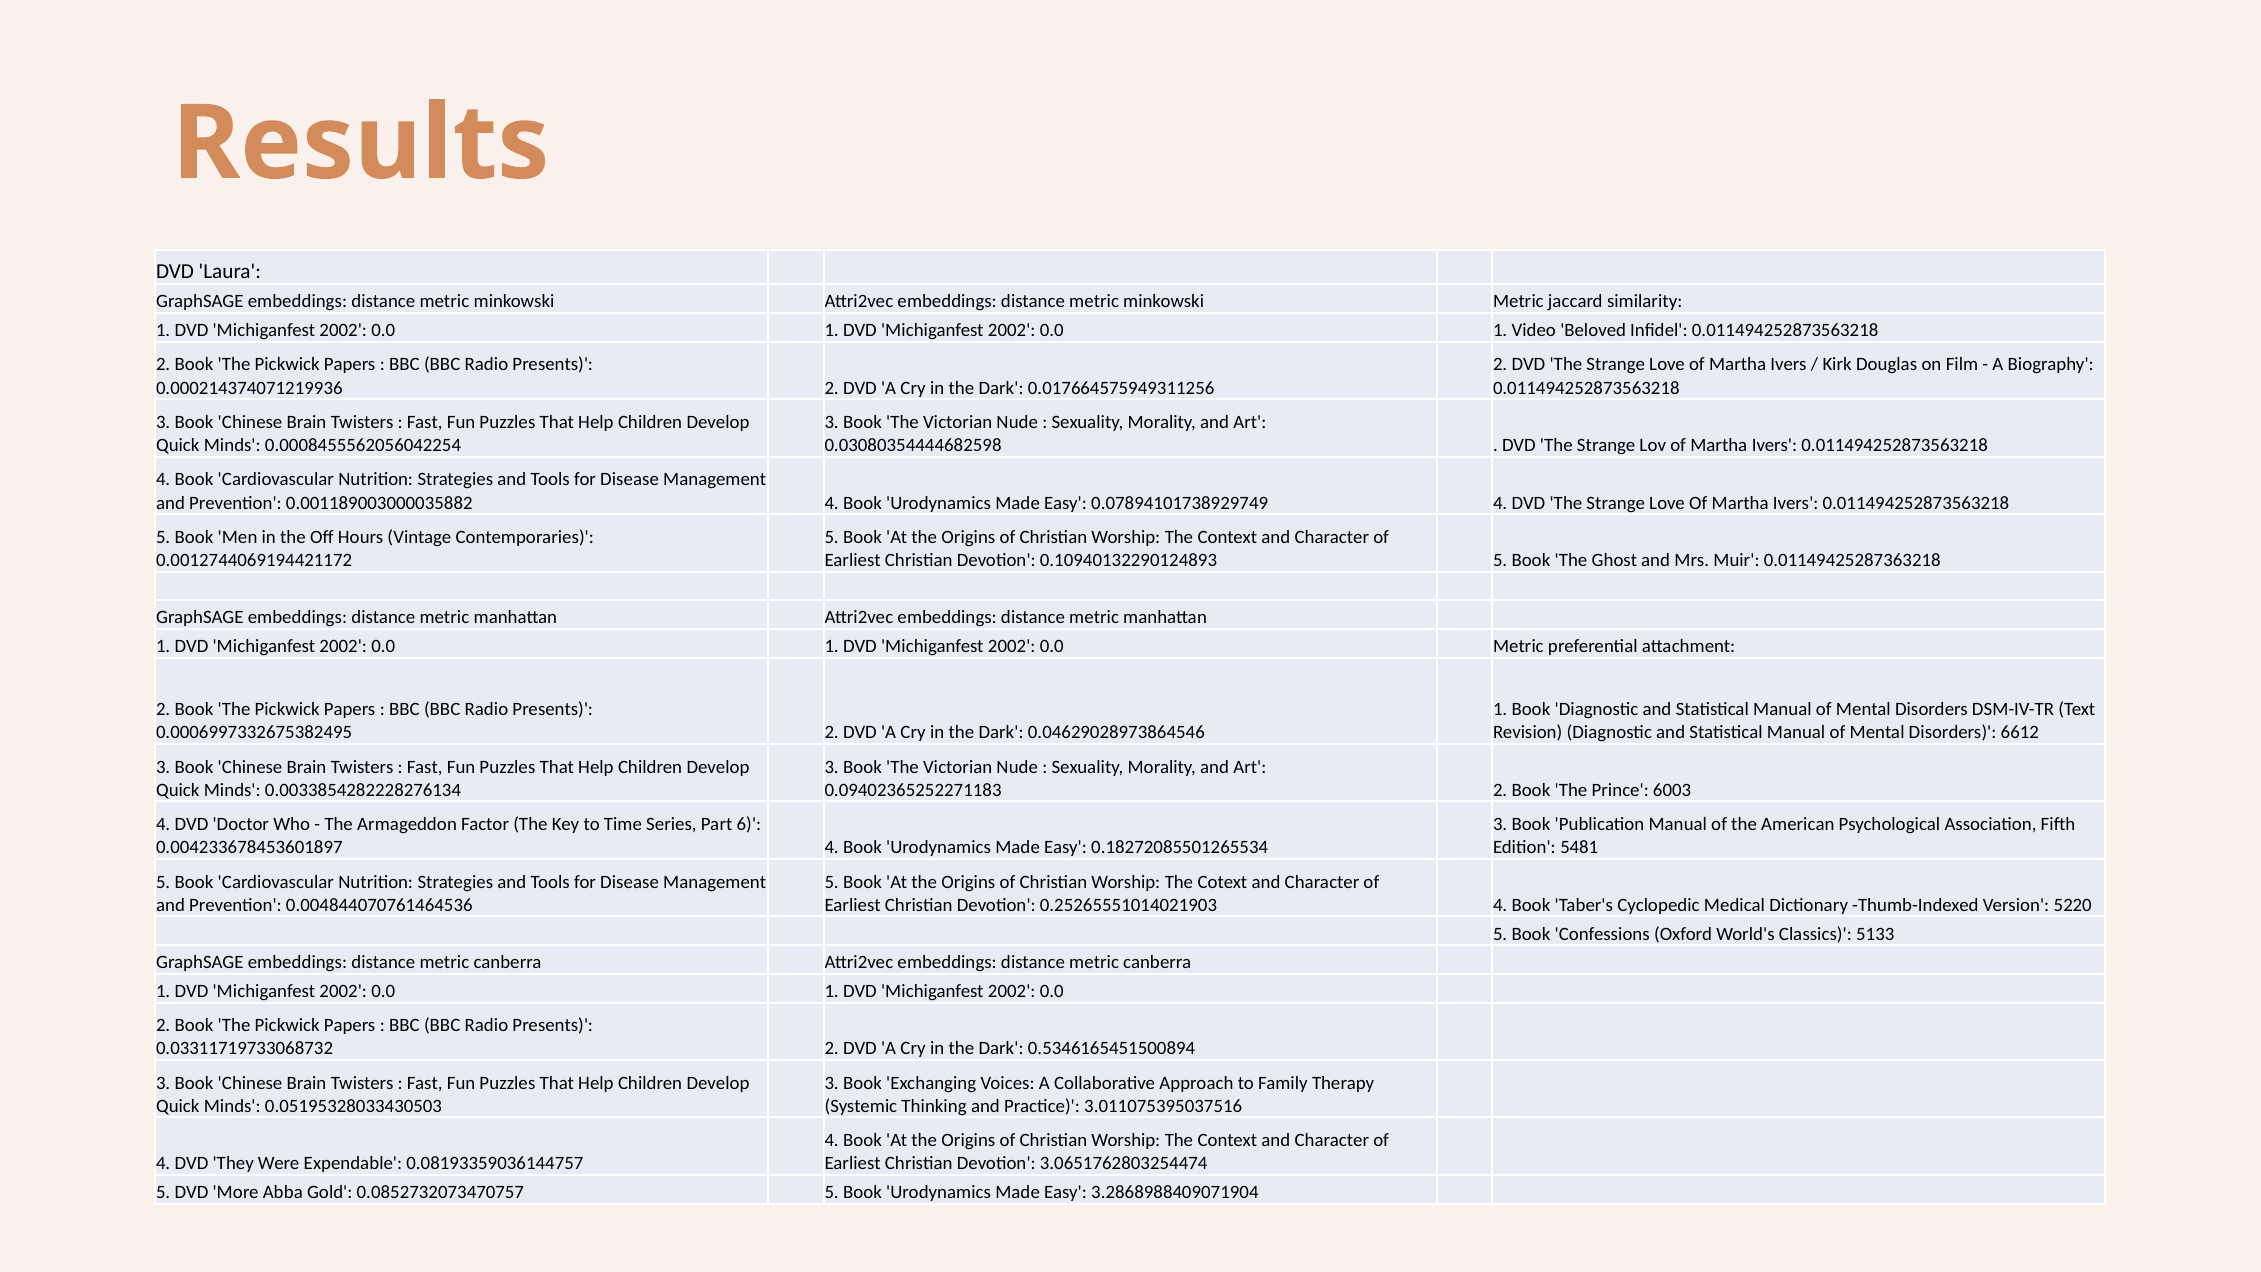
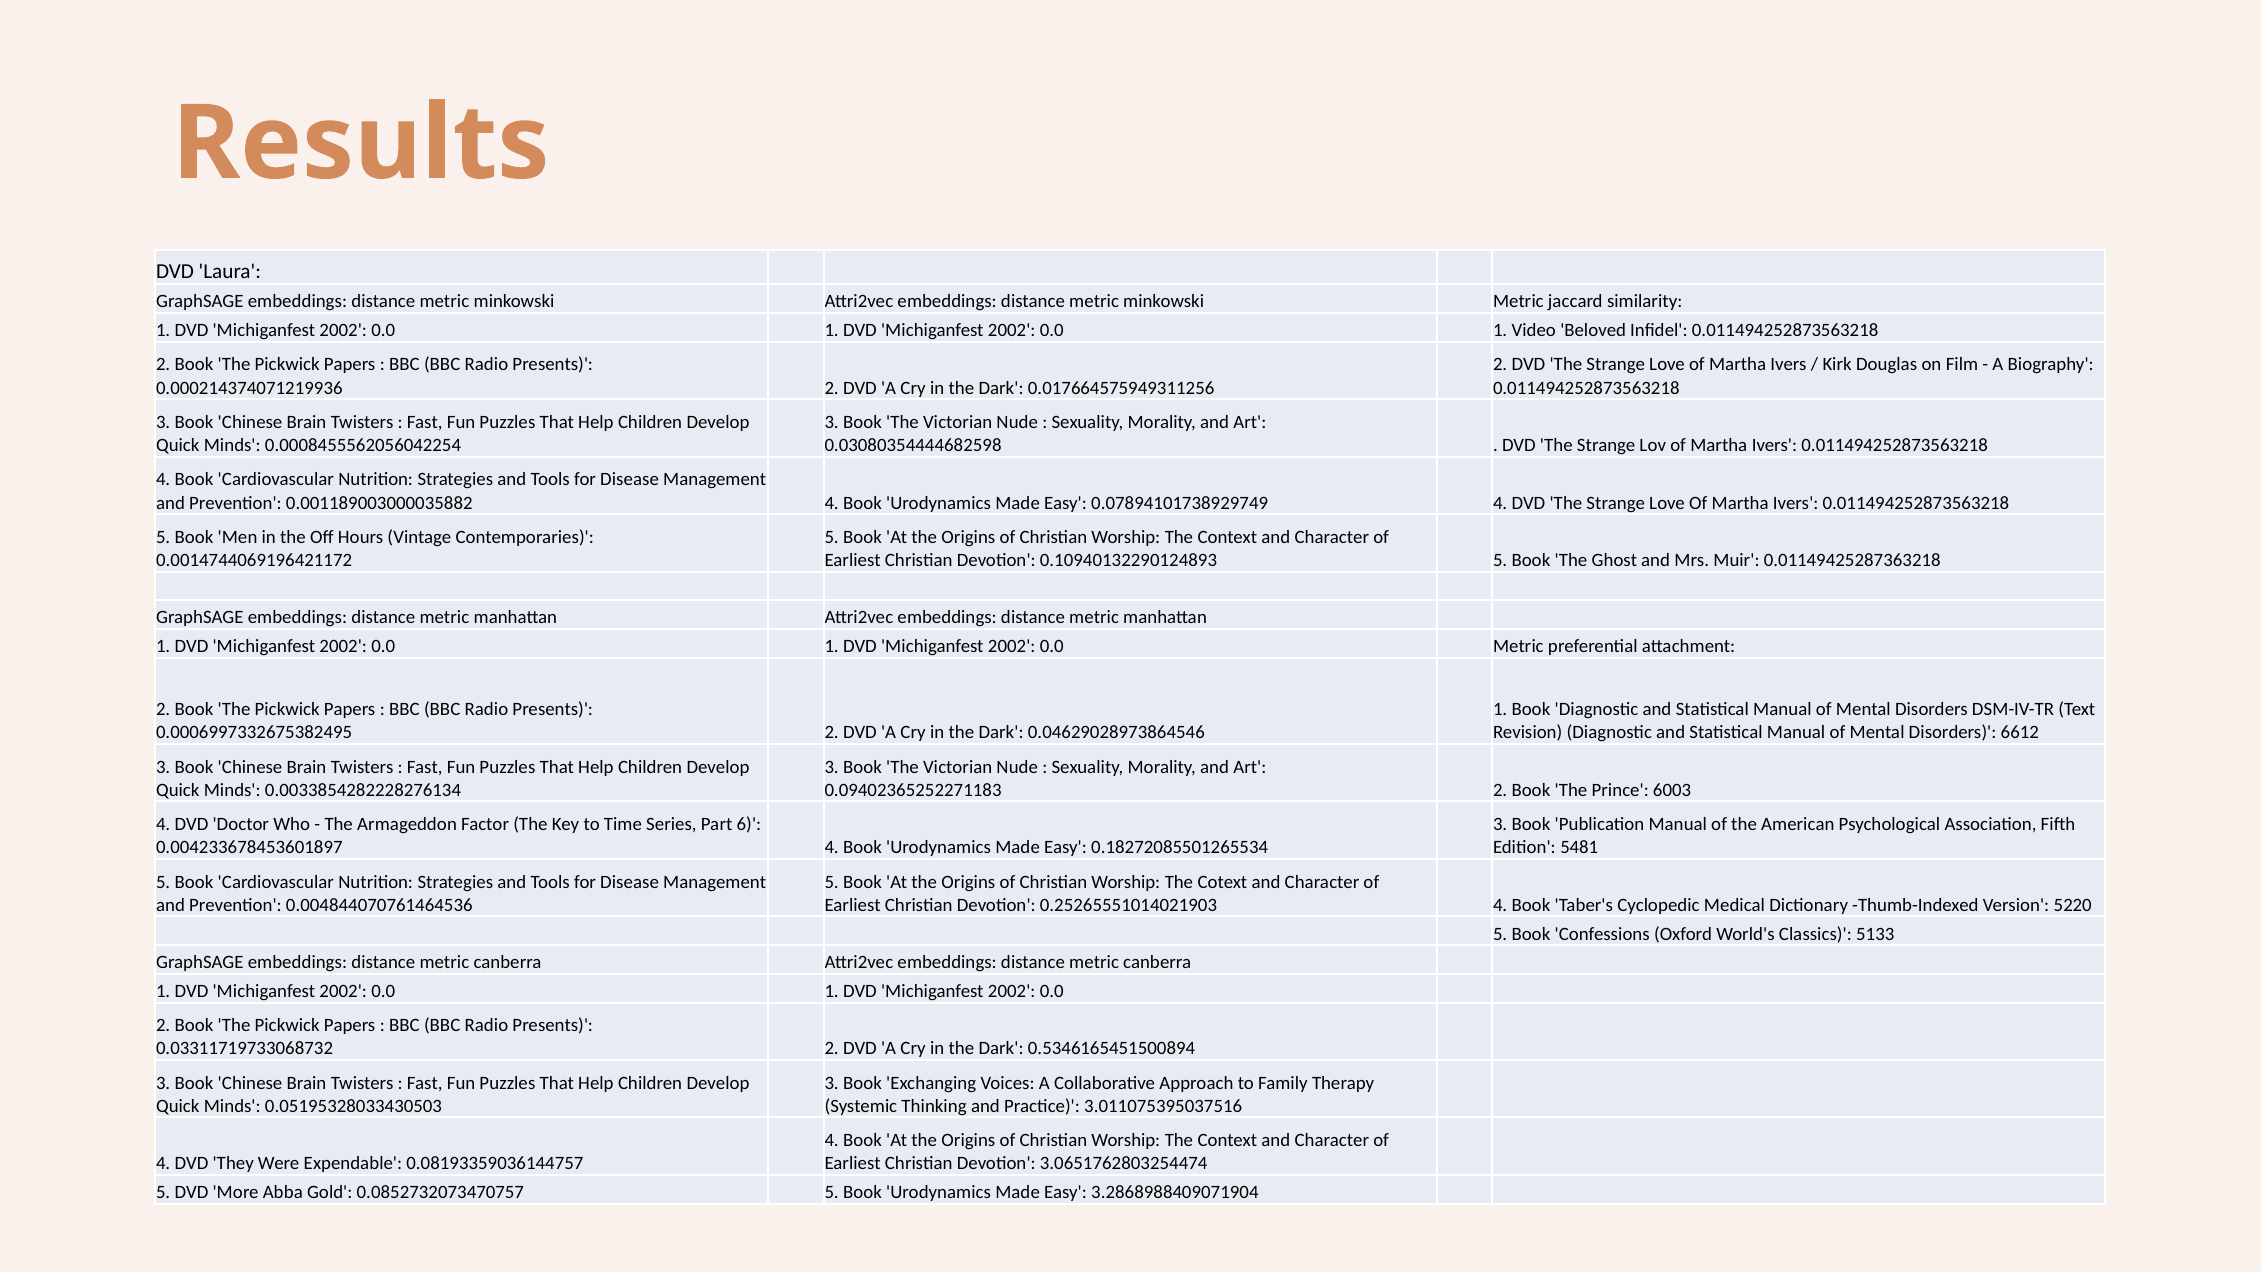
0.0012744069194421172: 0.0012744069194421172 -> 0.0014744069196421172
